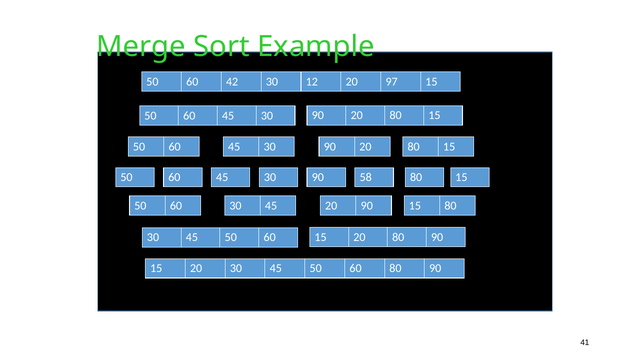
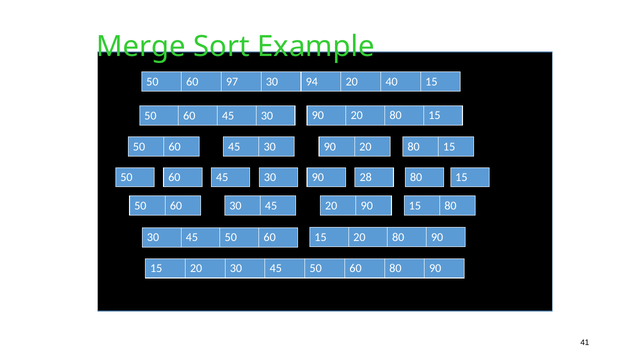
42: 42 -> 97
12: 12 -> 94
97: 97 -> 40
58: 58 -> 28
